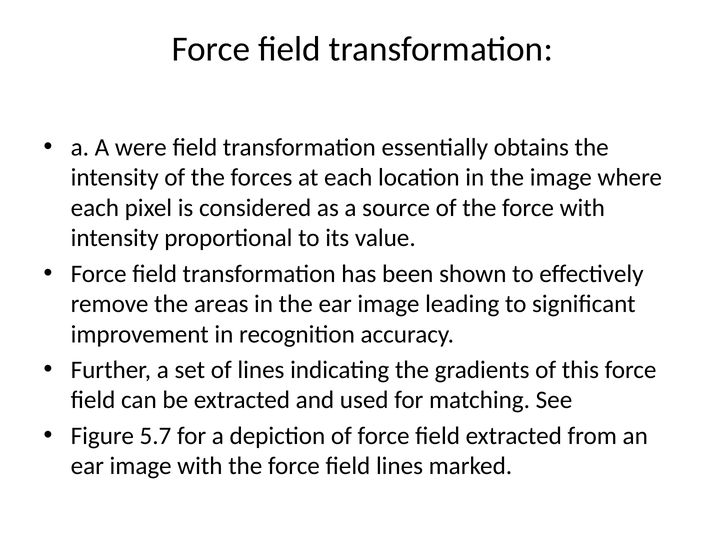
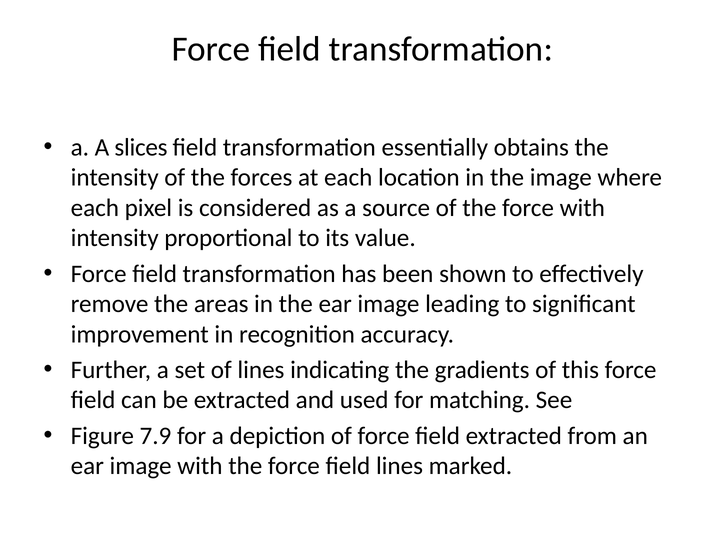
were: were -> slices
5.7: 5.7 -> 7.9
